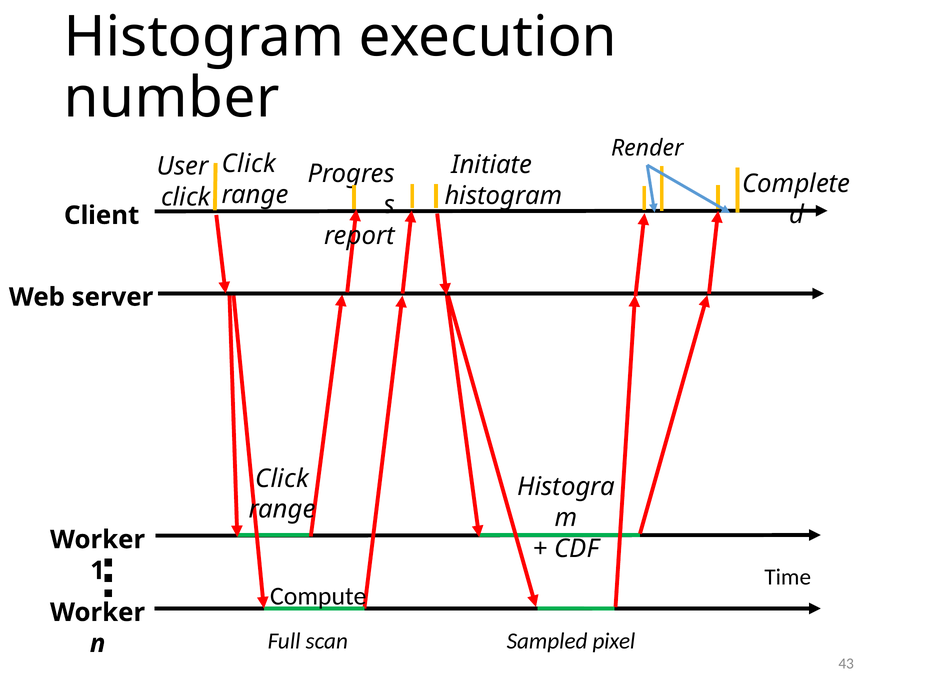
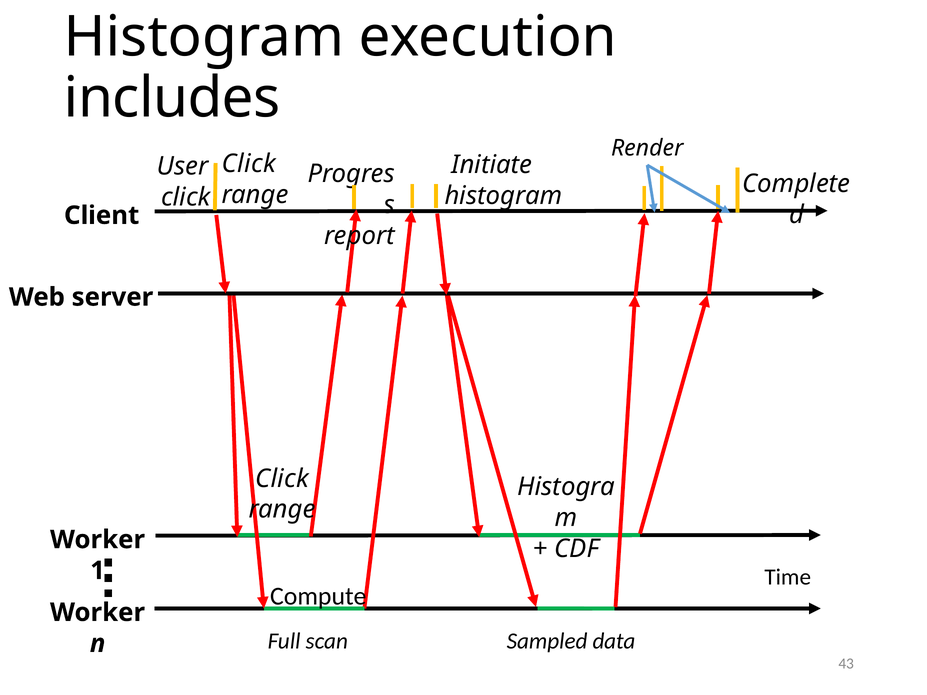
number: number -> includes
pixel: pixel -> data
